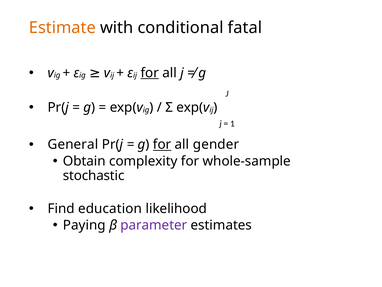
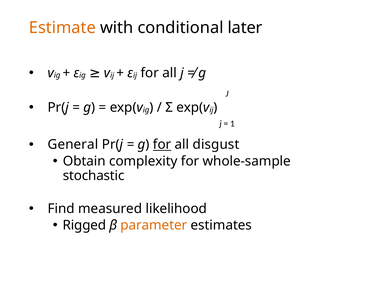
fatal: fatal -> later
for at (150, 73) underline: present -> none
gender: gender -> disgust
education: education -> measured
Paying: Paying -> Rigged
parameter colour: purple -> orange
